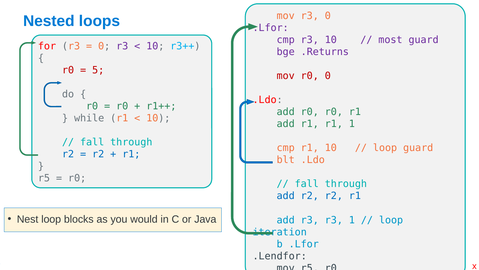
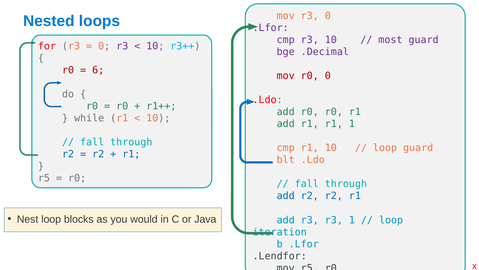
.Returns: .Returns -> .Decimal
5 at (98, 70): 5 -> 6
